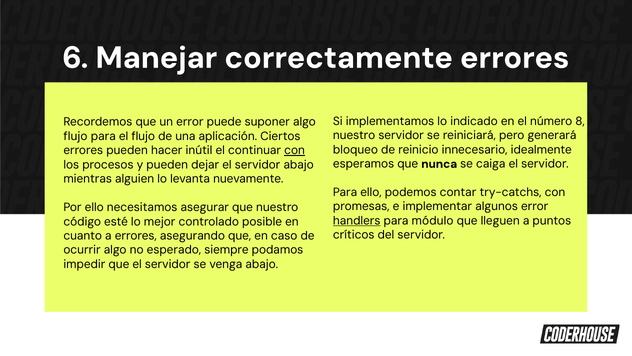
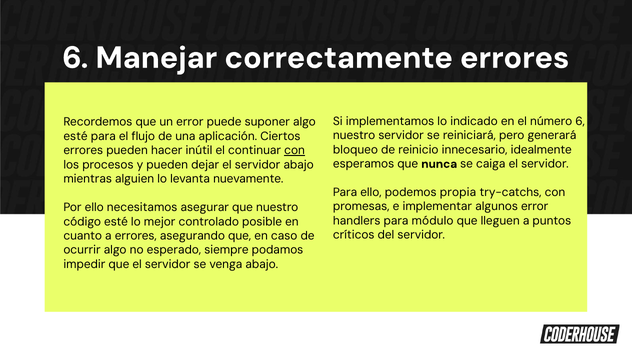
número 8: 8 -> 6
flujo at (75, 136): flujo -> esté
contar: contar -> propia
handlers underline: present -> none
